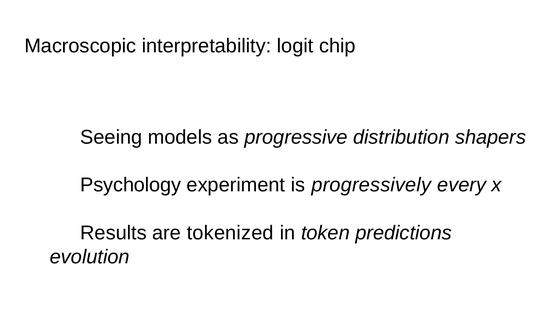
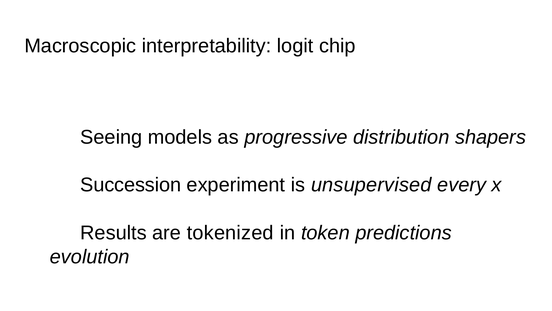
Psychology: Psychology -> Succession
progressively: progressively -> unsupervised
